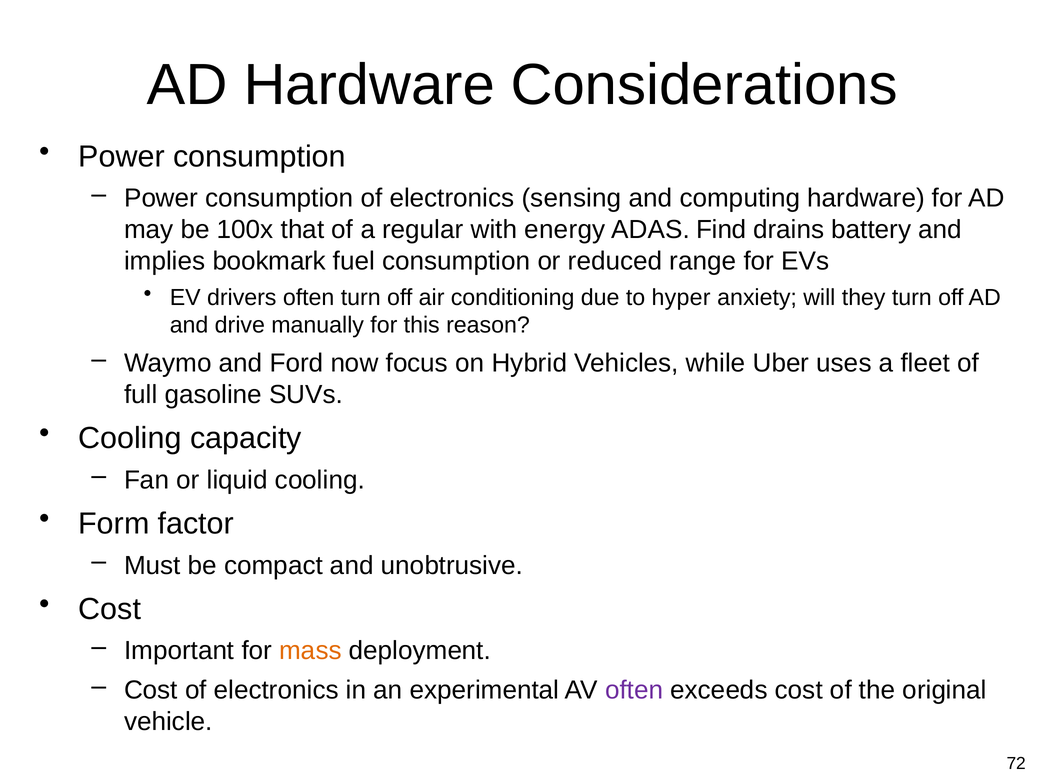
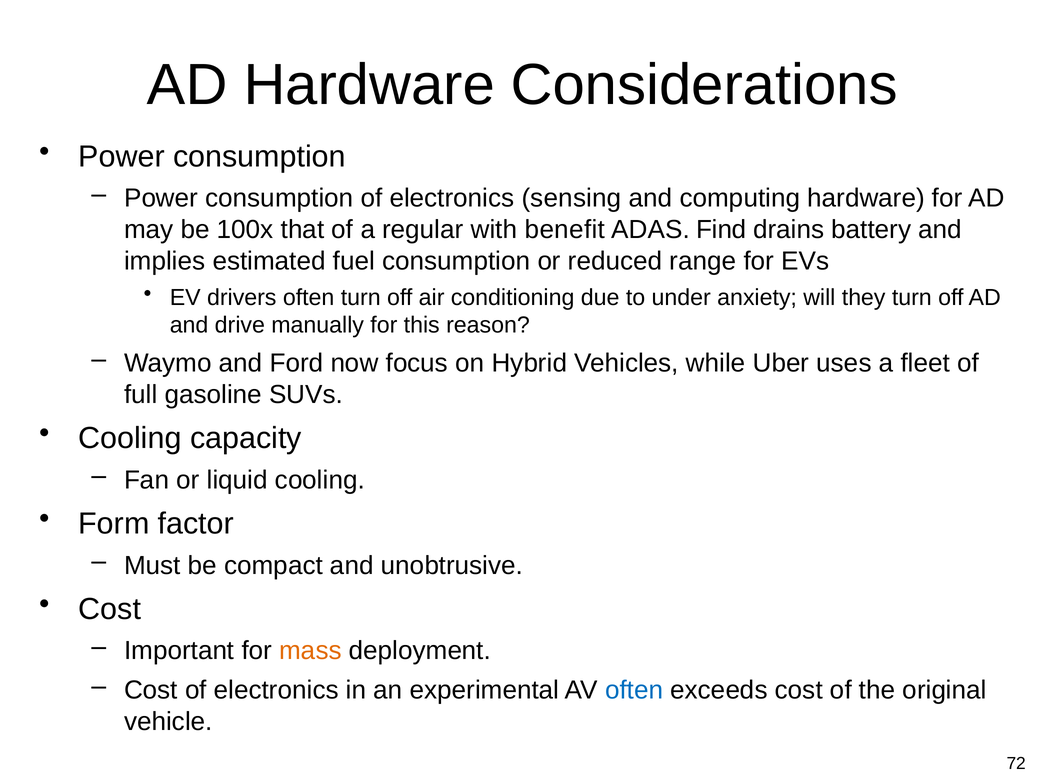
energy: energy -> benefit
bookmark: bookmark -> estimated
hyper: hyper -> under
often at (634, 690) colour: purple -> blue
